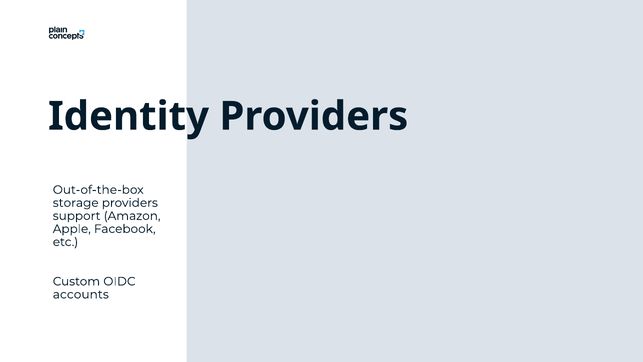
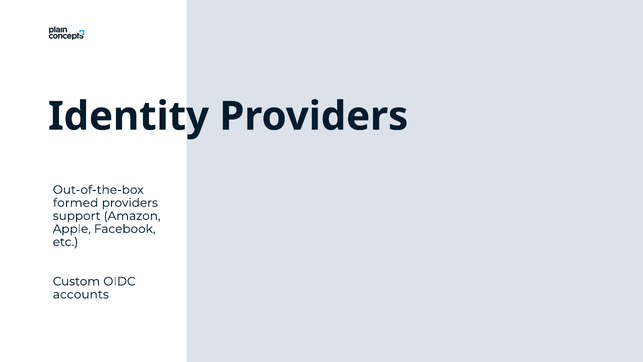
storage: storage -> formed
